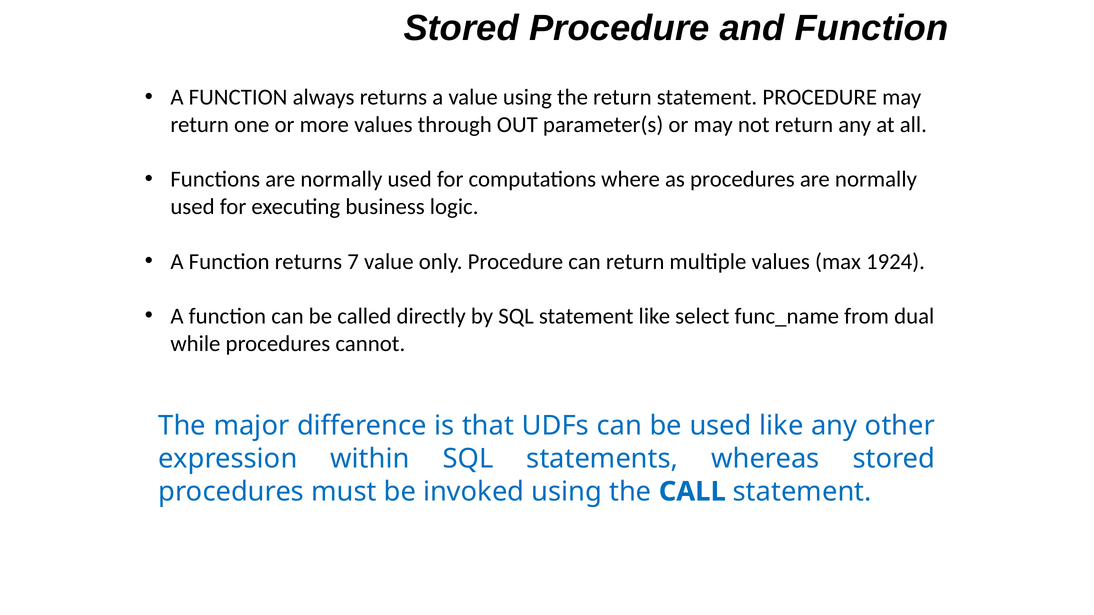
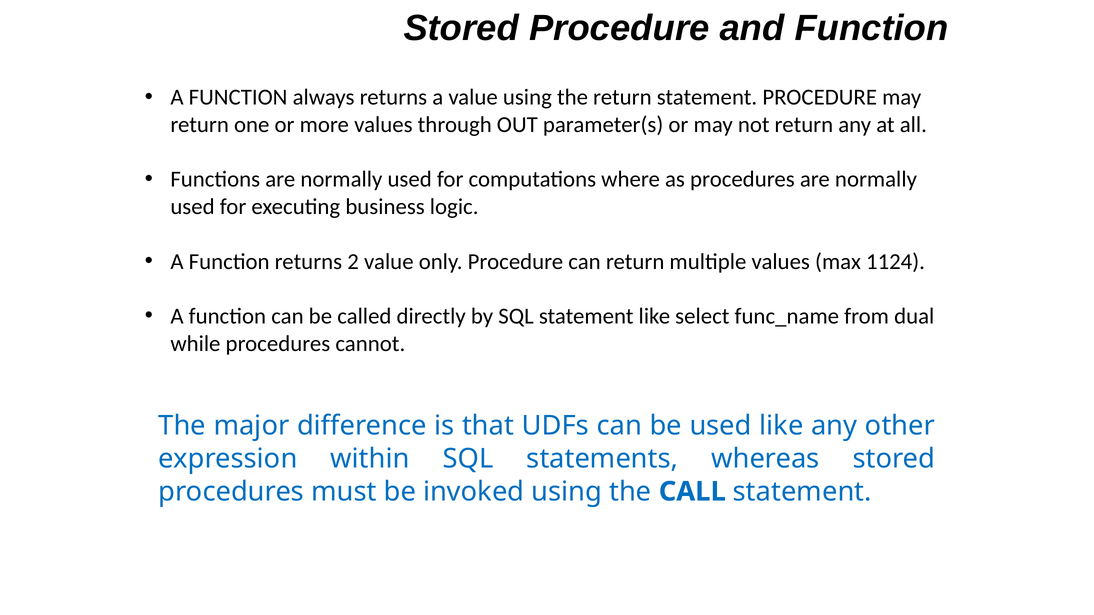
7: 7 -> 2
1924: 1924 -> 1124
